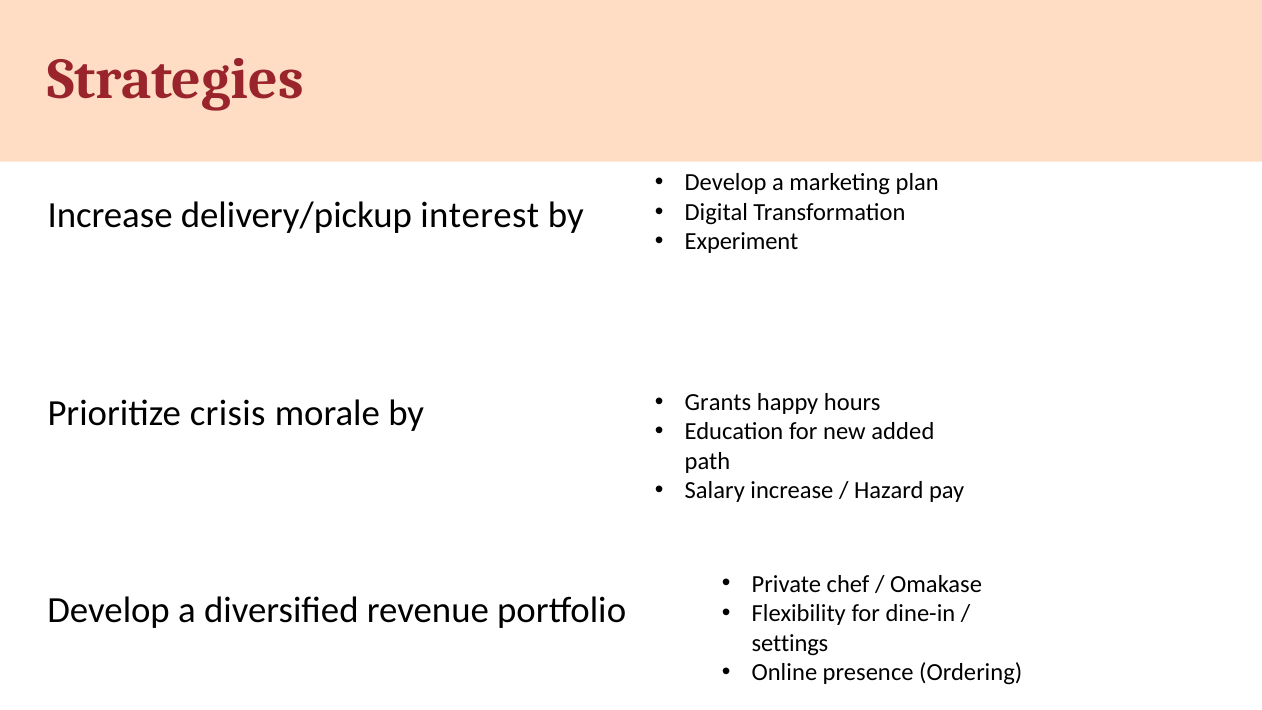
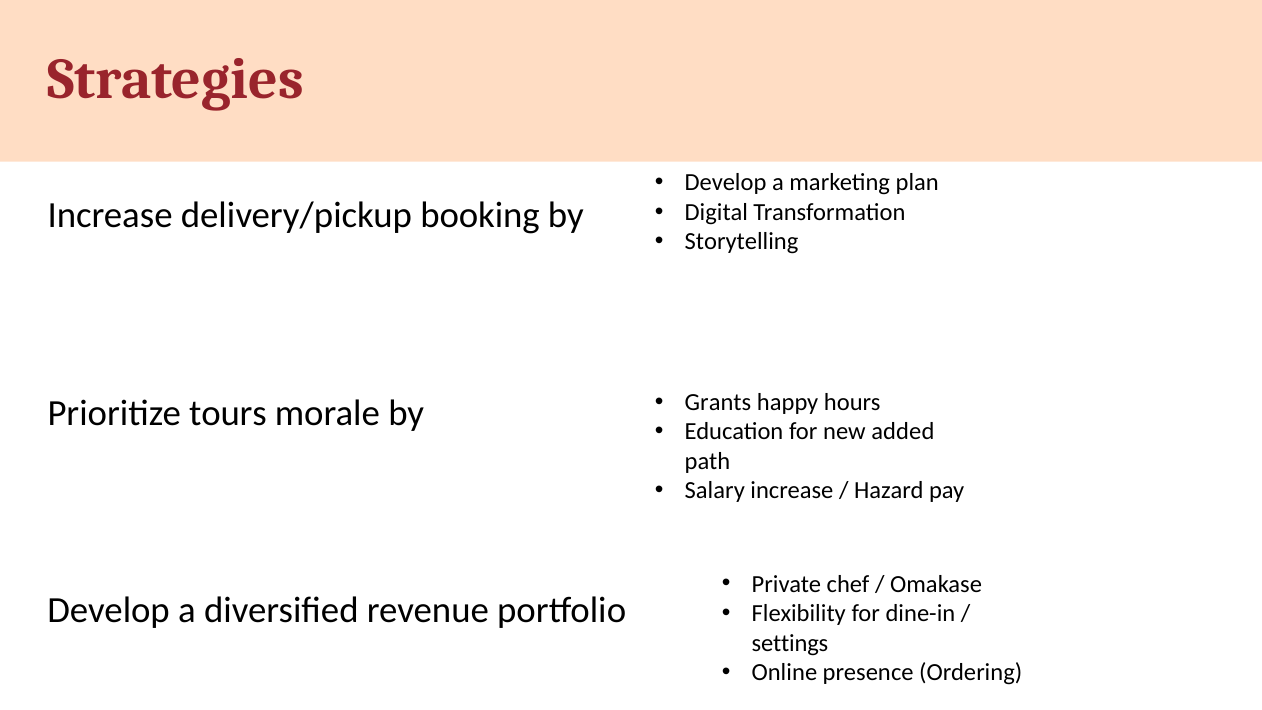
interest: interest -> booking
Experiment: Experiment -> Storytelling
crisis: crisis -> tours
